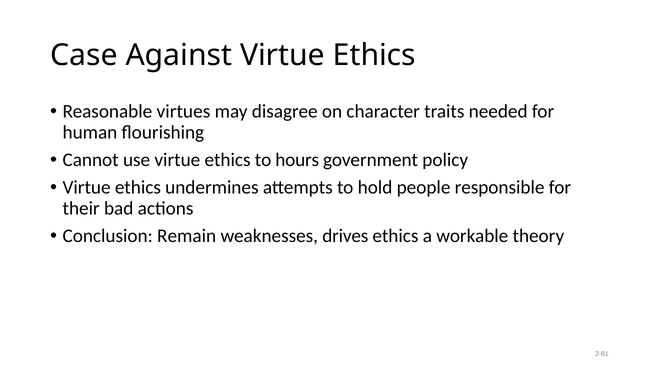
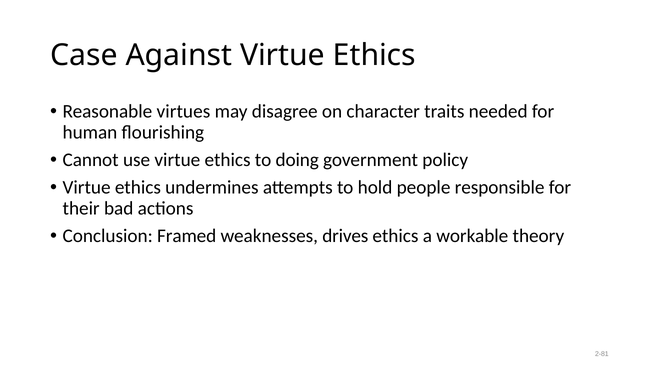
hours: hours -> doing
Remain: Remain -> Framed
